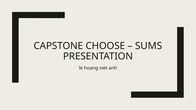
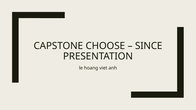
SUMS: SUMS -> SINCE
